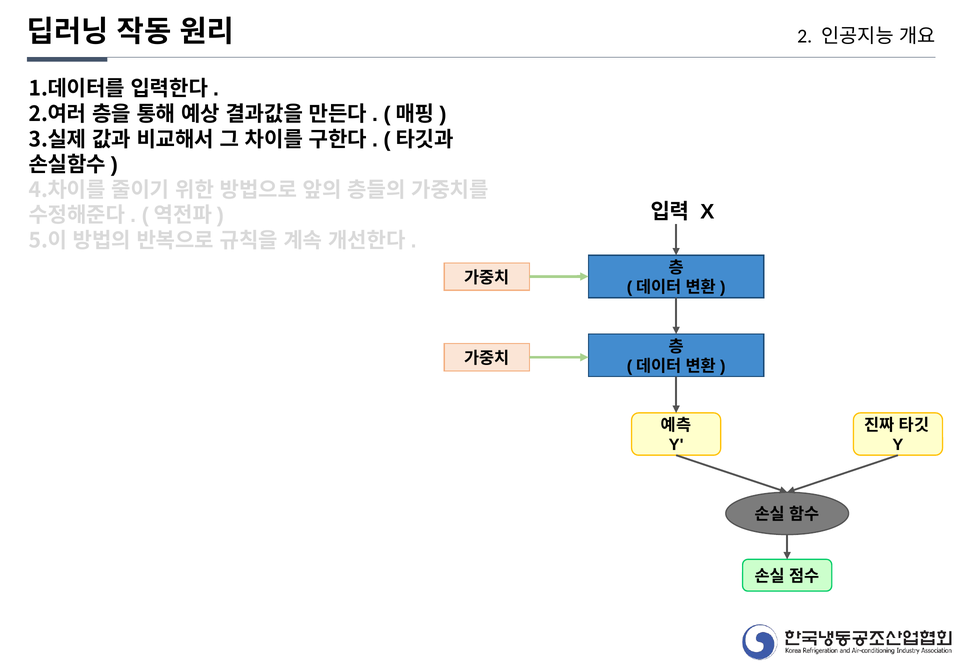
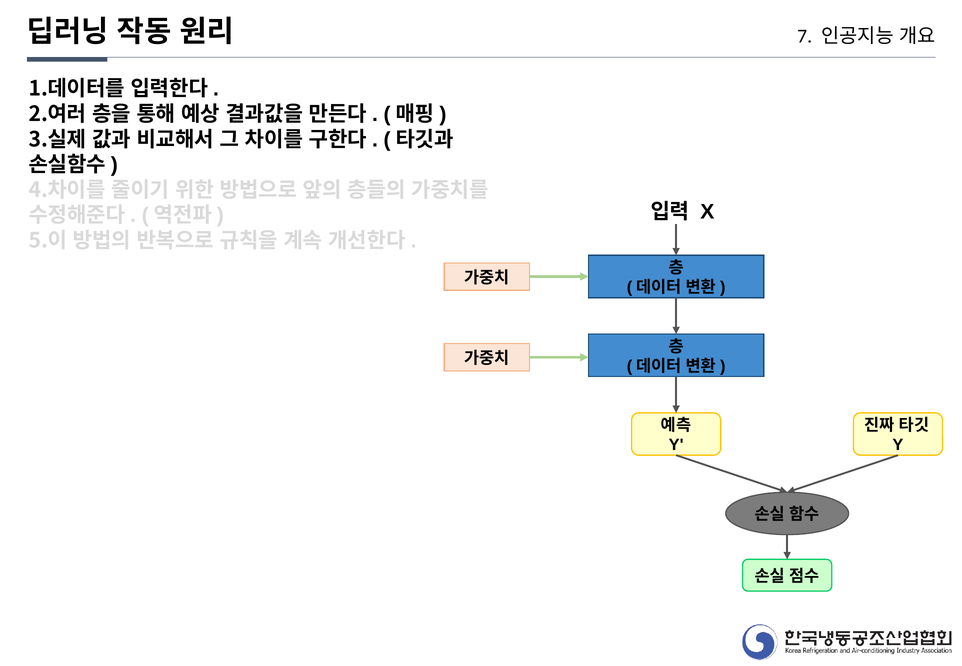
2: 2 -> 7
